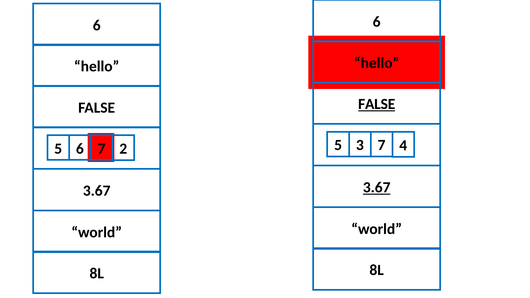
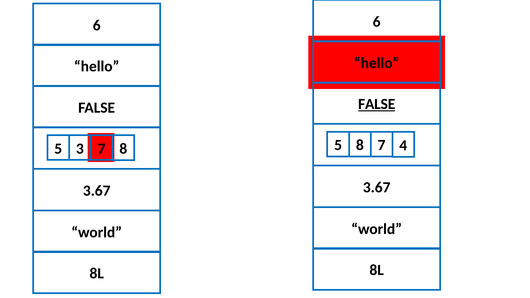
5 3: 3 -> 8
5 6: 6 -> 3
7 2: 2 -> 8
3.67 at (377, 187) underline: present -> none
